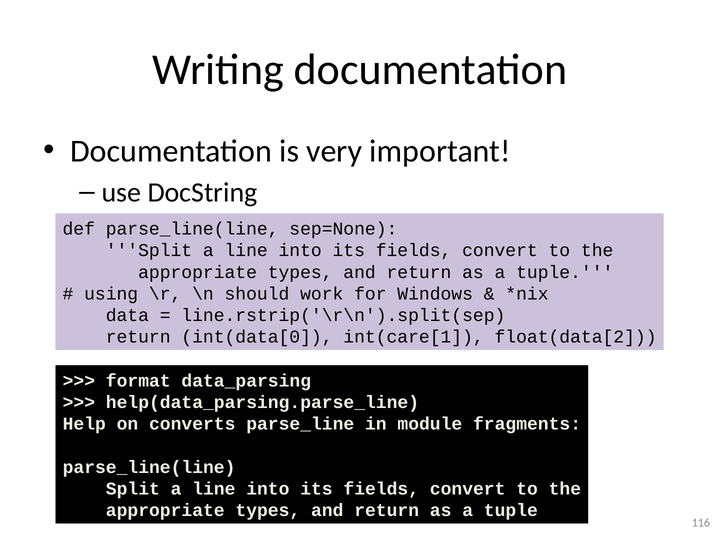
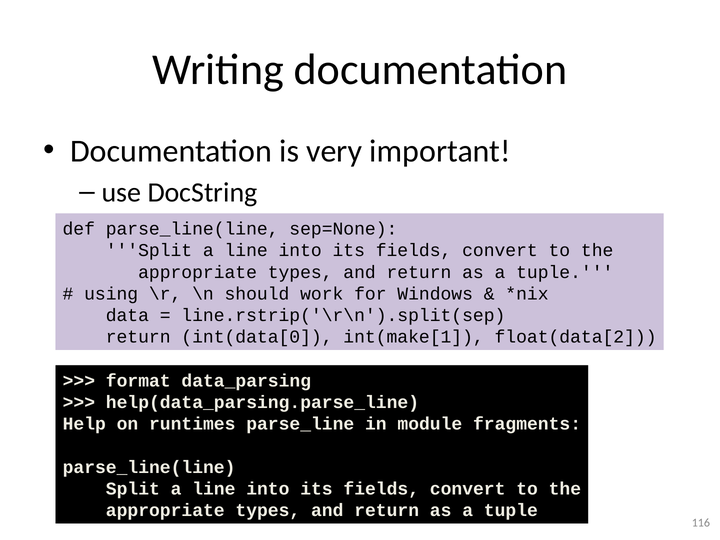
int(care[1: int(care[1 -> int(make[1
converts: converts -> runtimes
